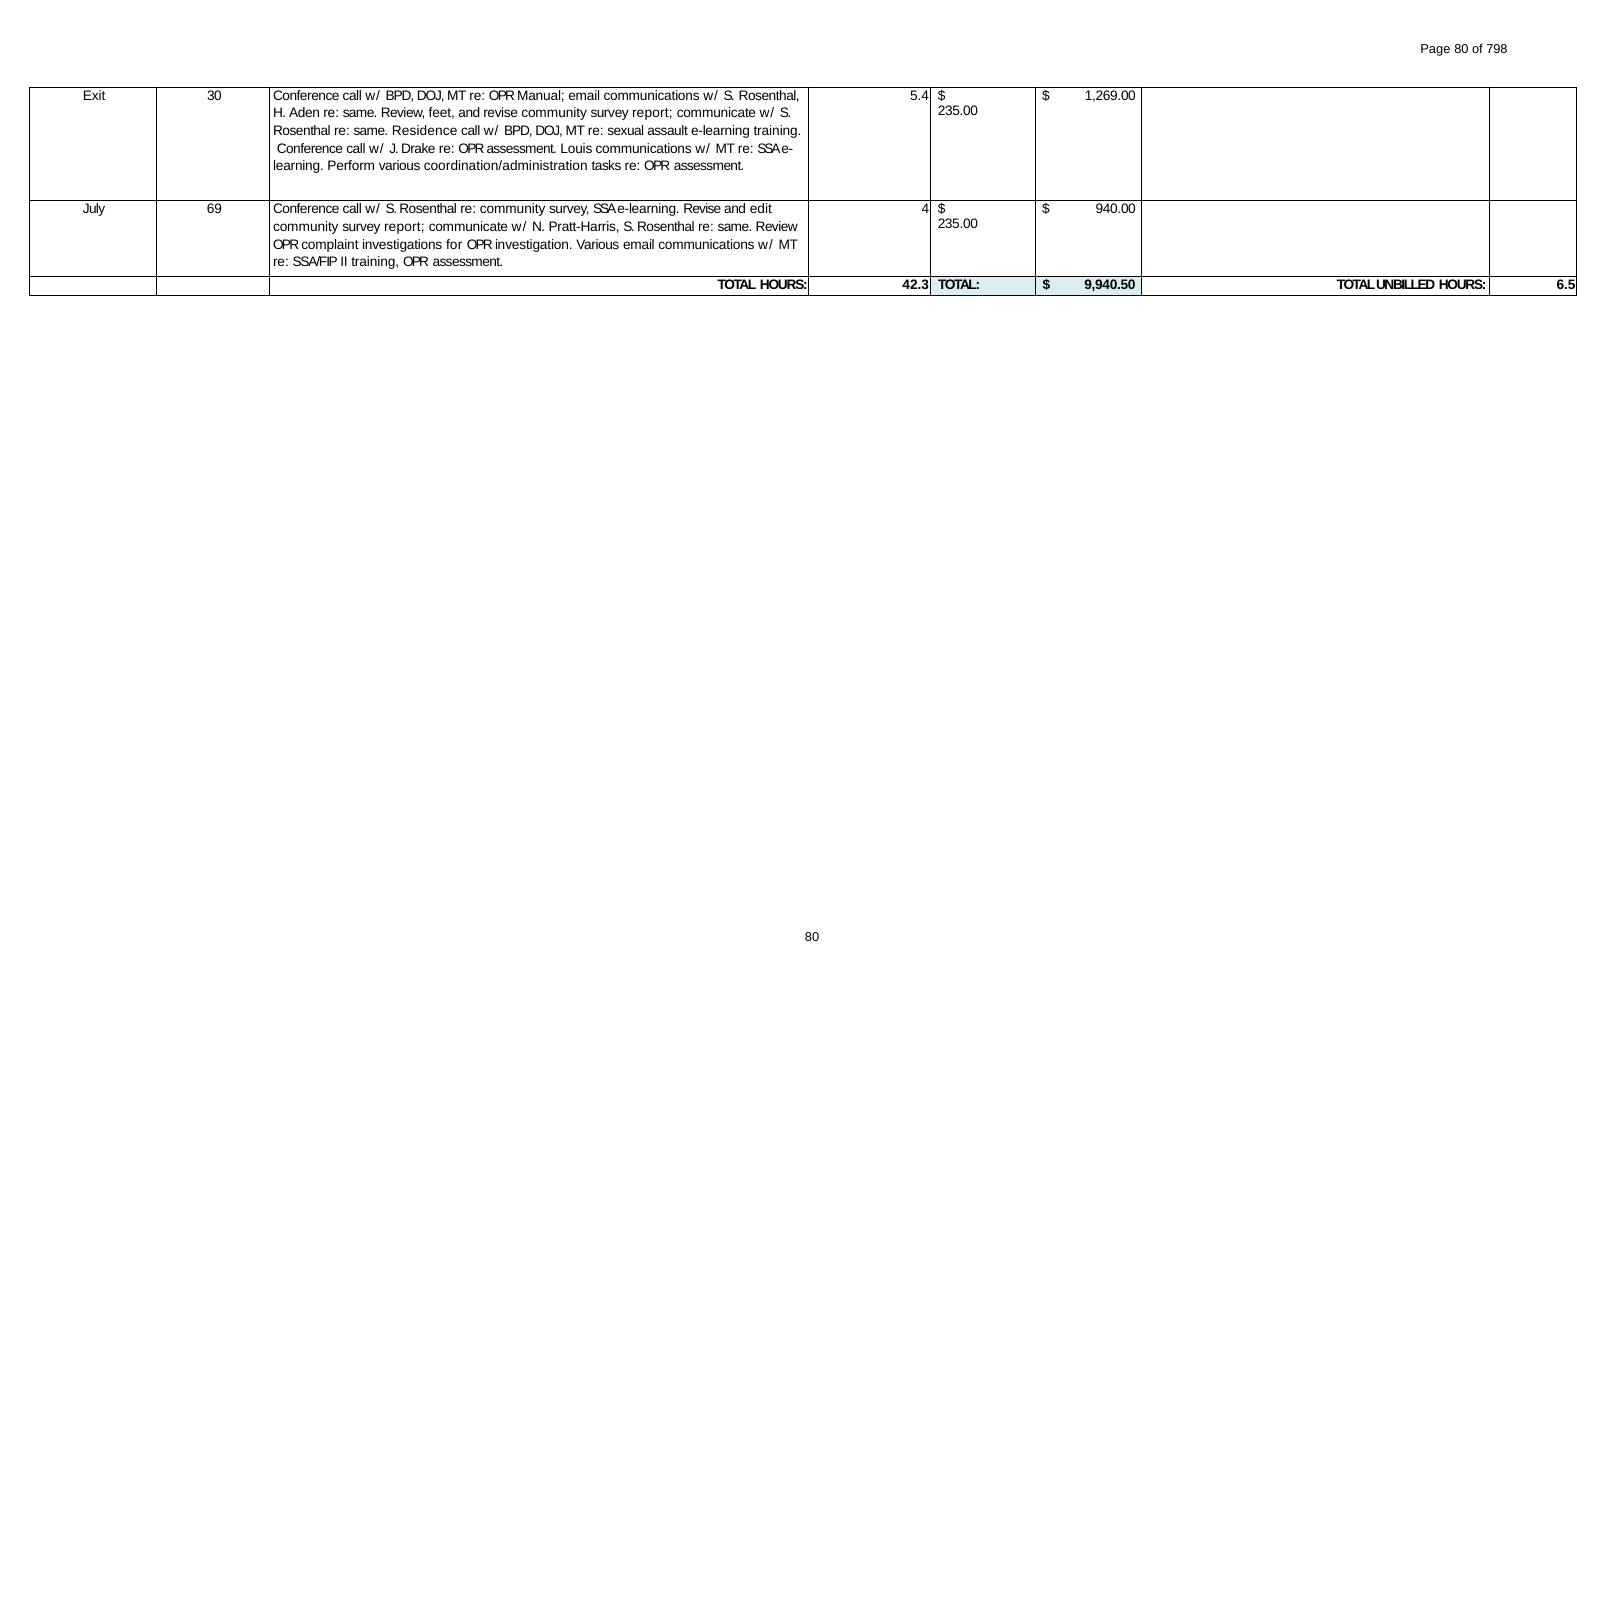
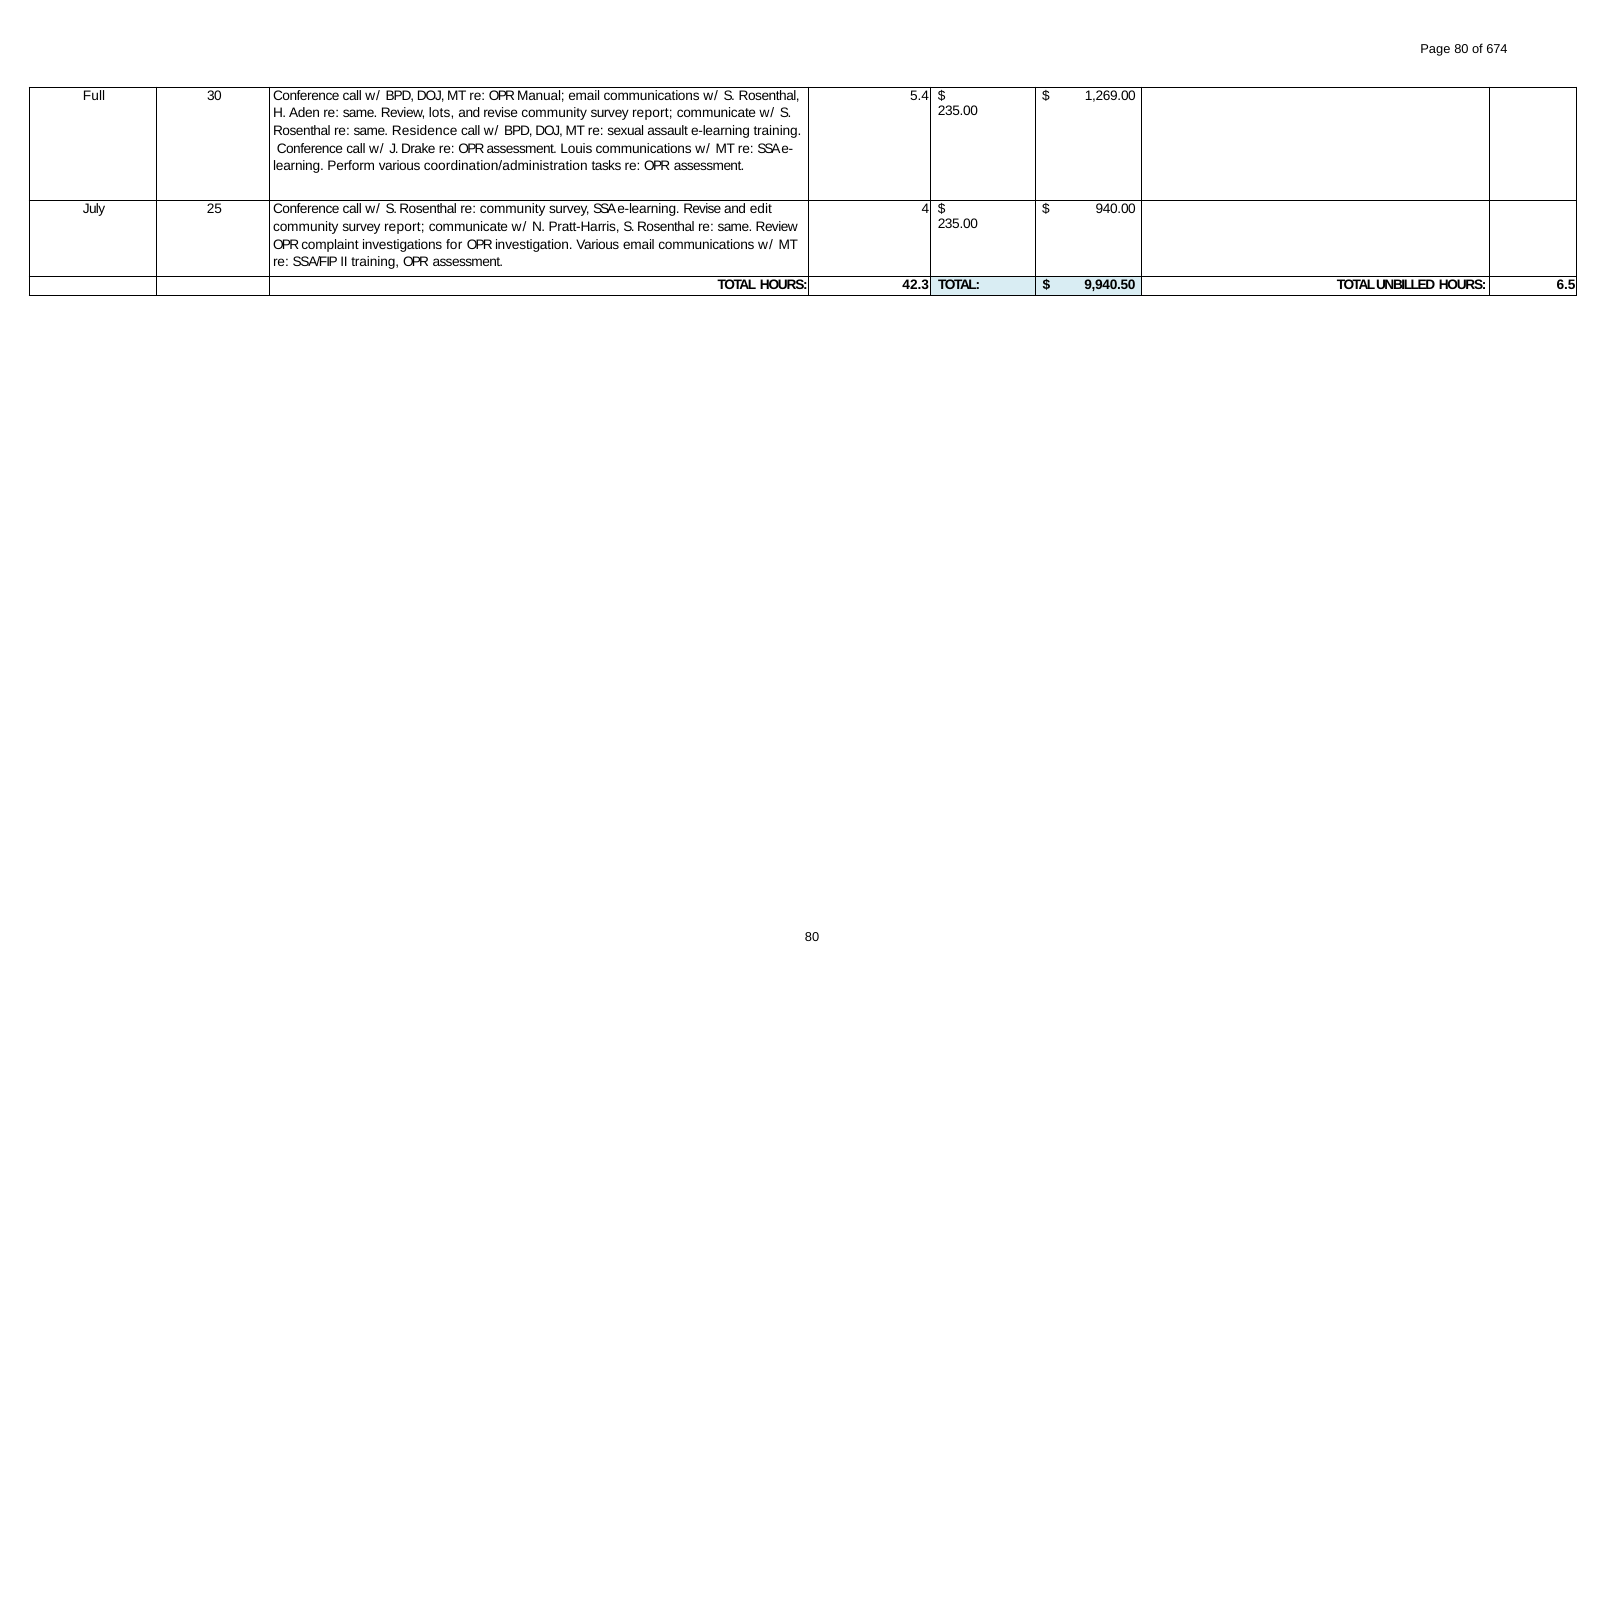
798: 798 -> 674
Exit: Exit -> Full
feet: feet -> lots
69: 69 -> 25
